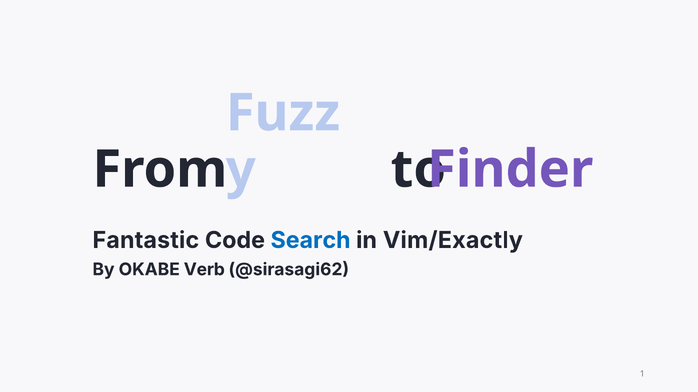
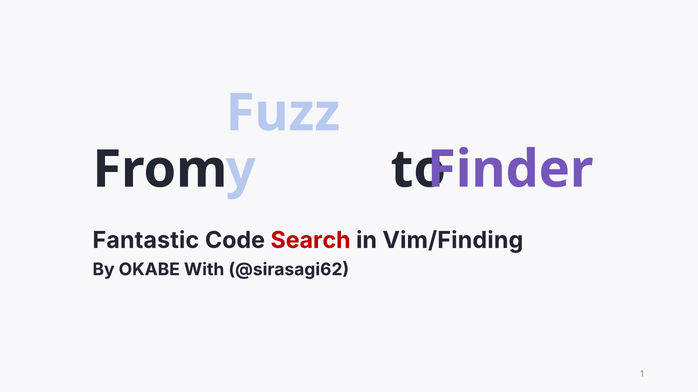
Search colour: blue -> red
Vim/Exactly: Vim/Exactly -> Vim/Finding
Verb: Verb -> With
